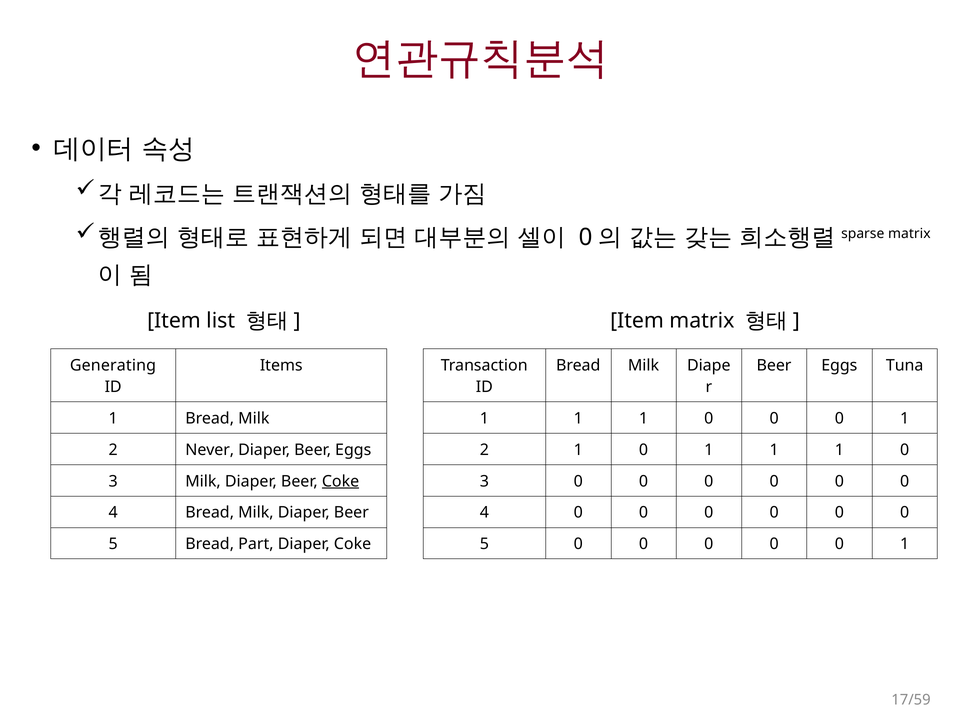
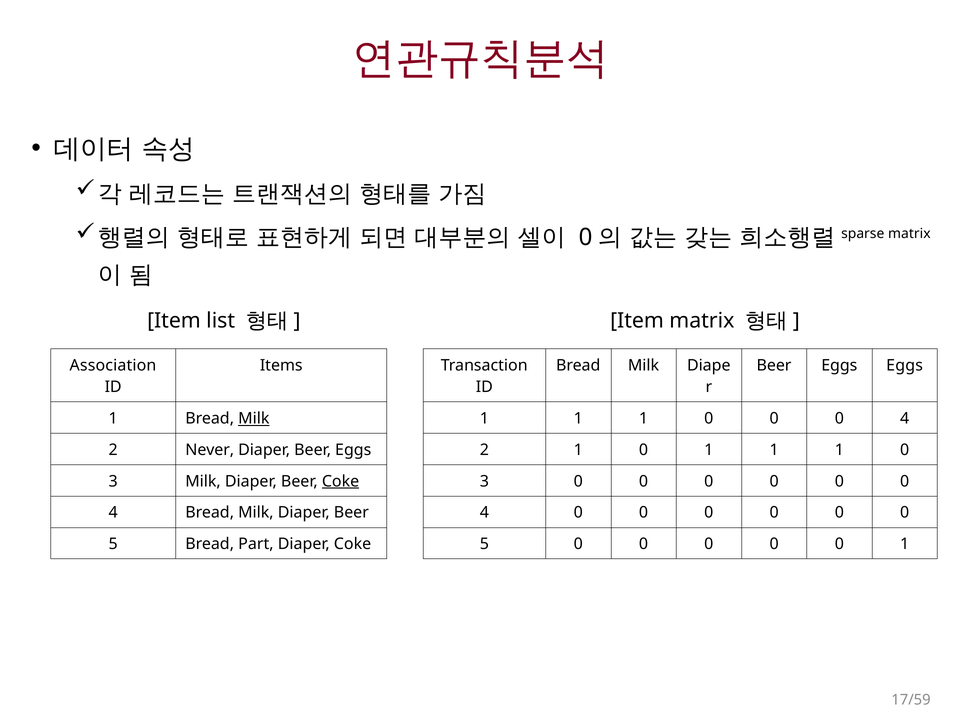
Generating: Generating -> Association
Eggs Tuna: Tuna -> Eggs
Milk at (254, 418) underline: none -> present
1 at (905, 418): 1 -> 4
